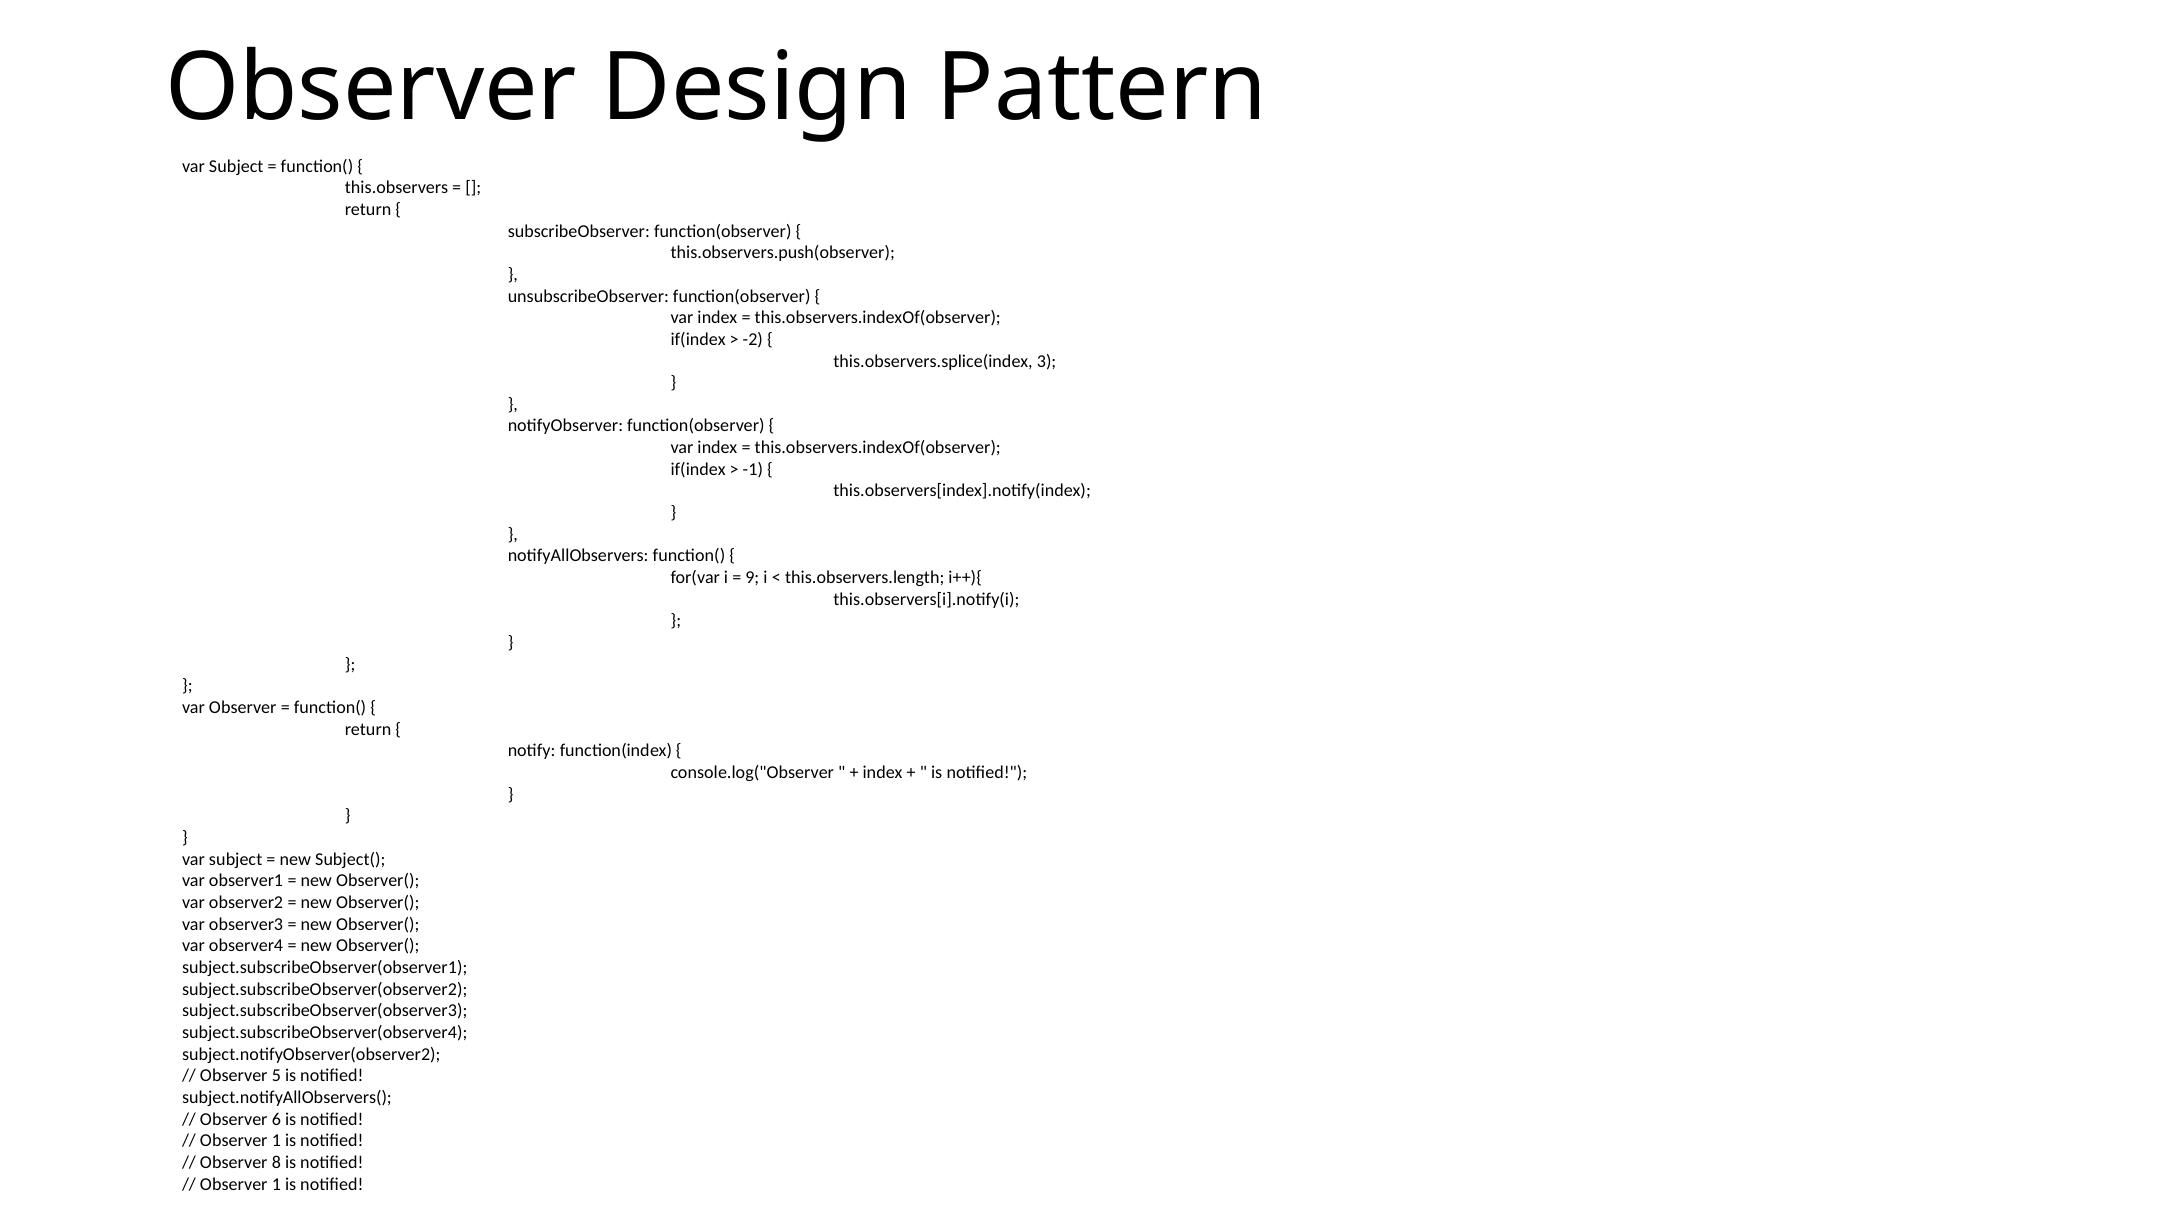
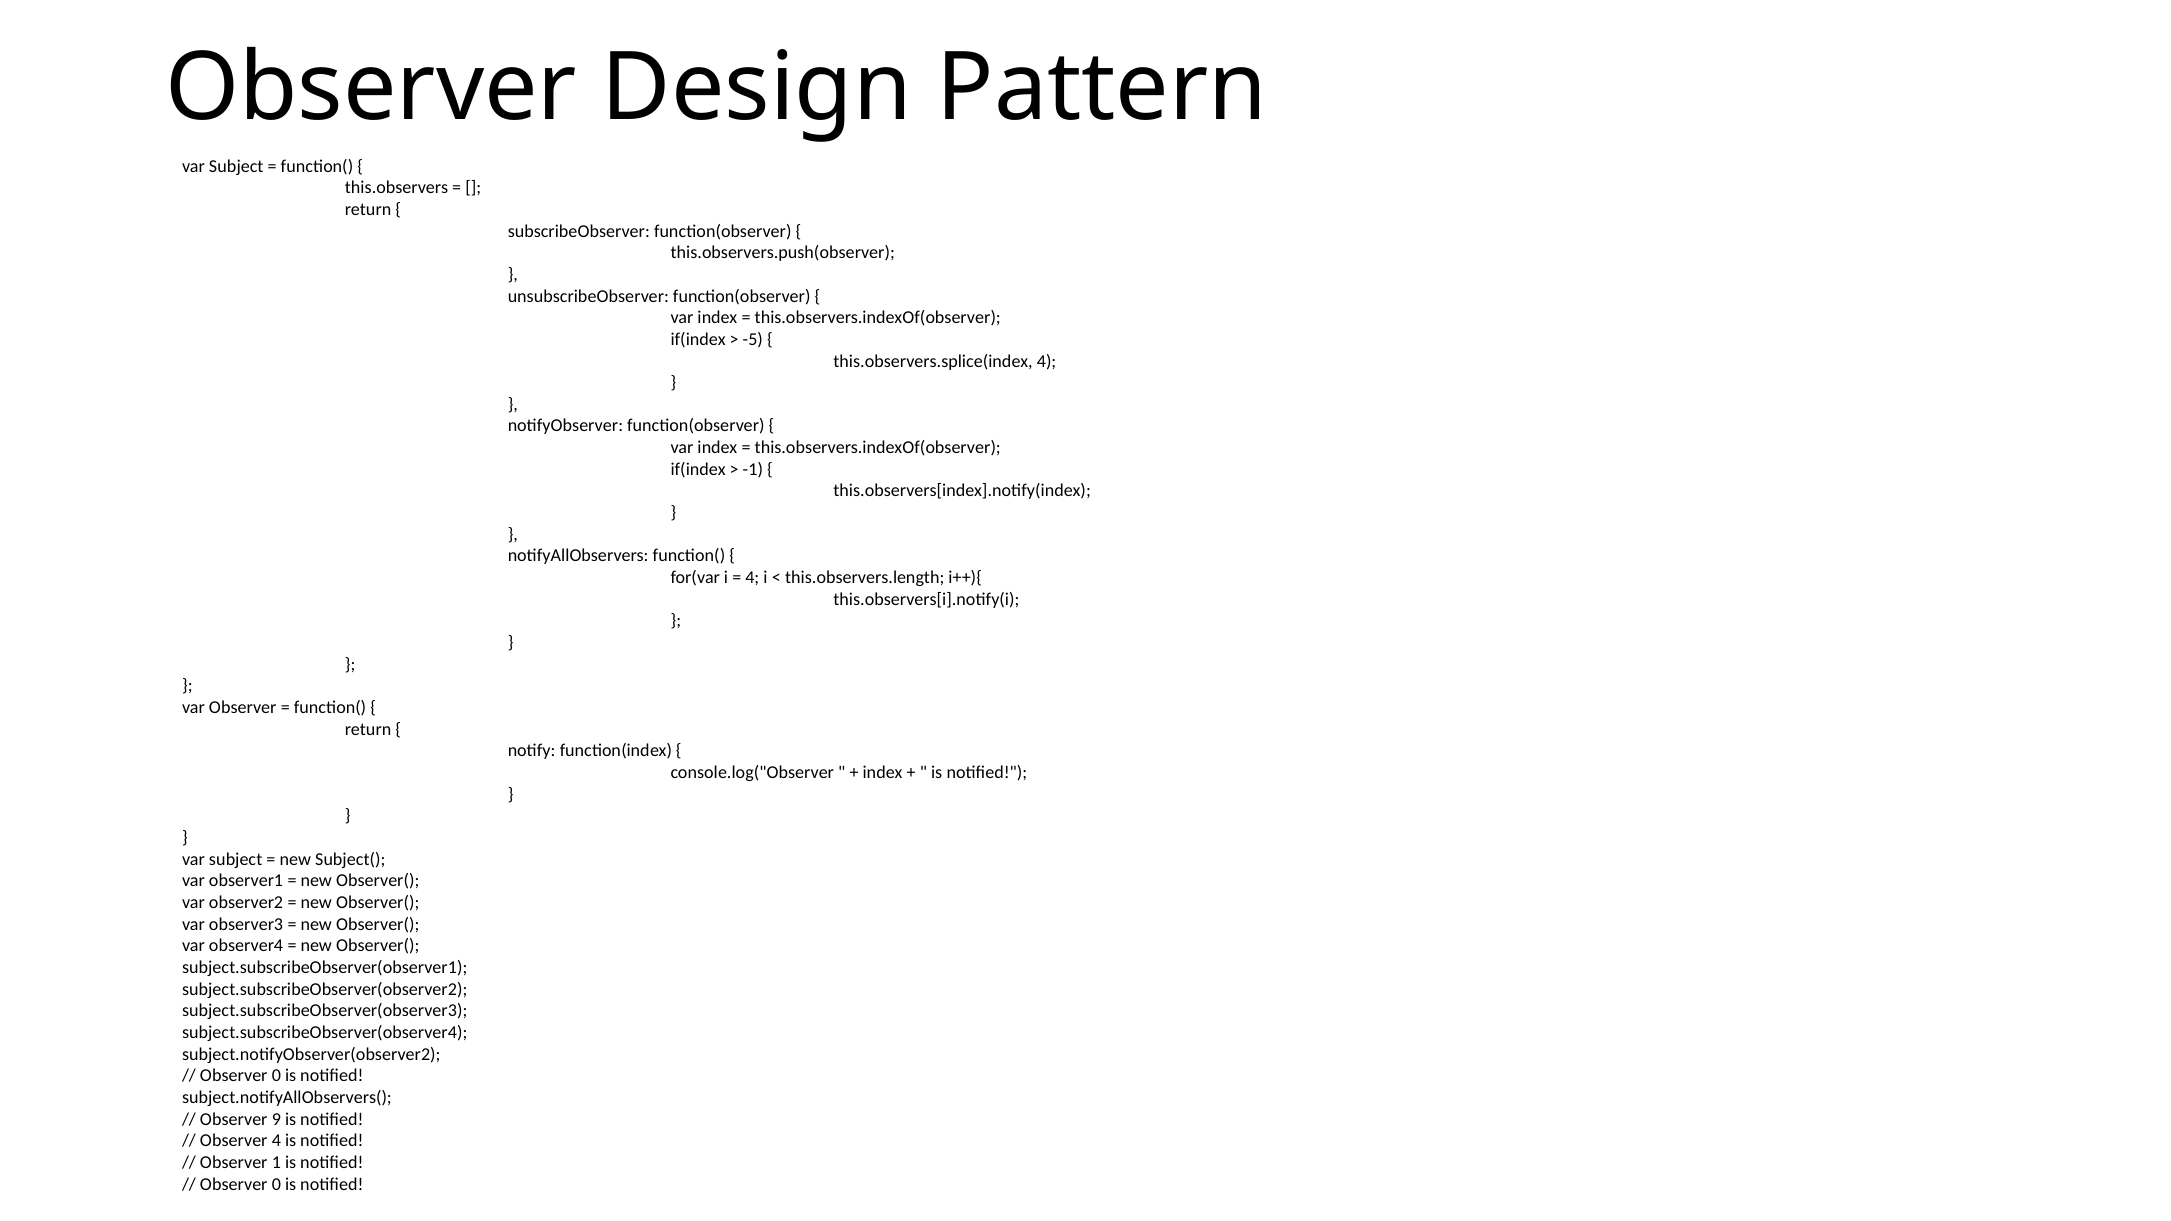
-2: -2 -> -5
this.observers.splice(index 3: 3 -> 4
9 at (752, 578): 9 -> 4
5 at (276, 1076): 5 -> 0
6: 6 -> 9
1 at (276, 1141): 1 -> 4
8: 8 -> 1
1 at (276, 1184): 1 -> 0
